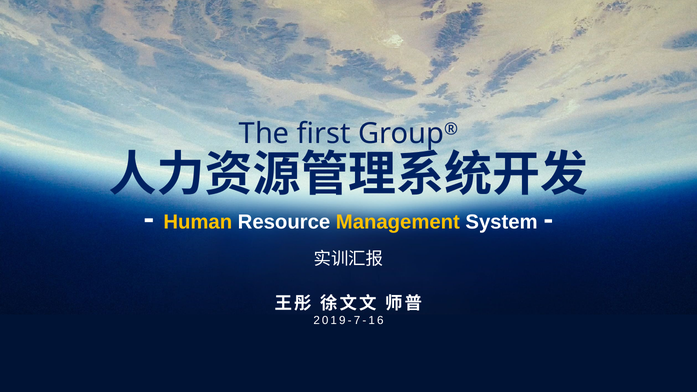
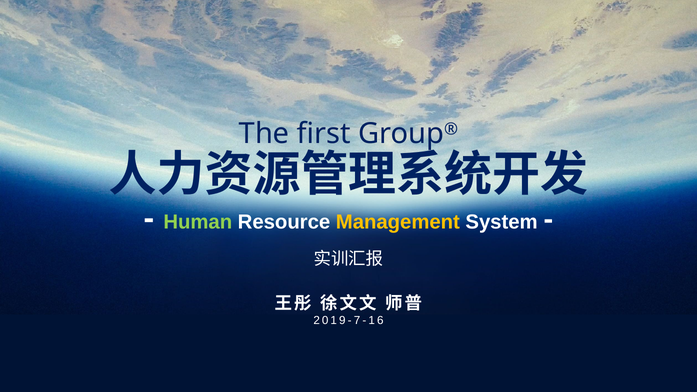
Human colour: yellow -> light green
